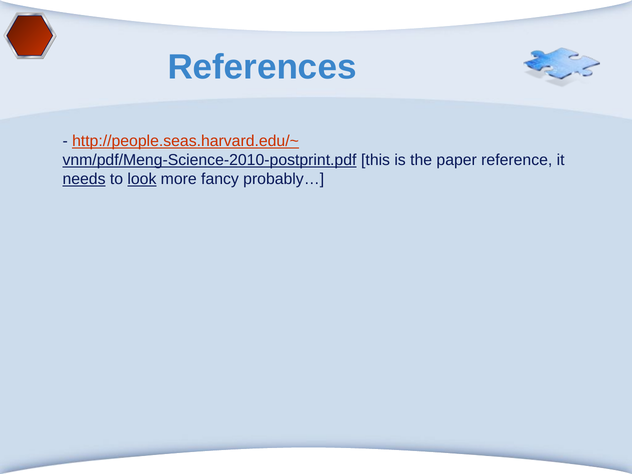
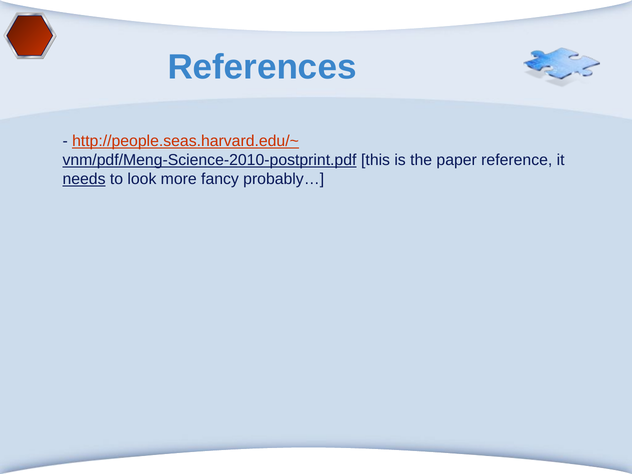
look underline: present -> none
